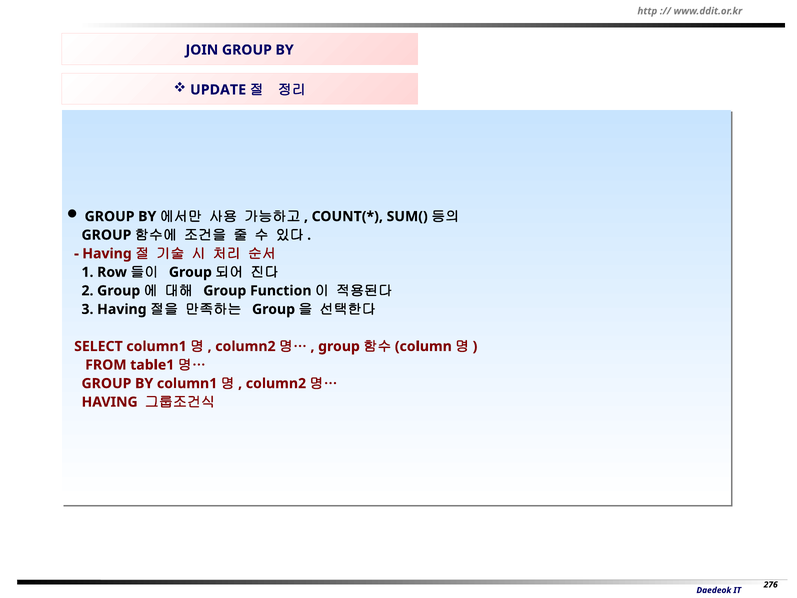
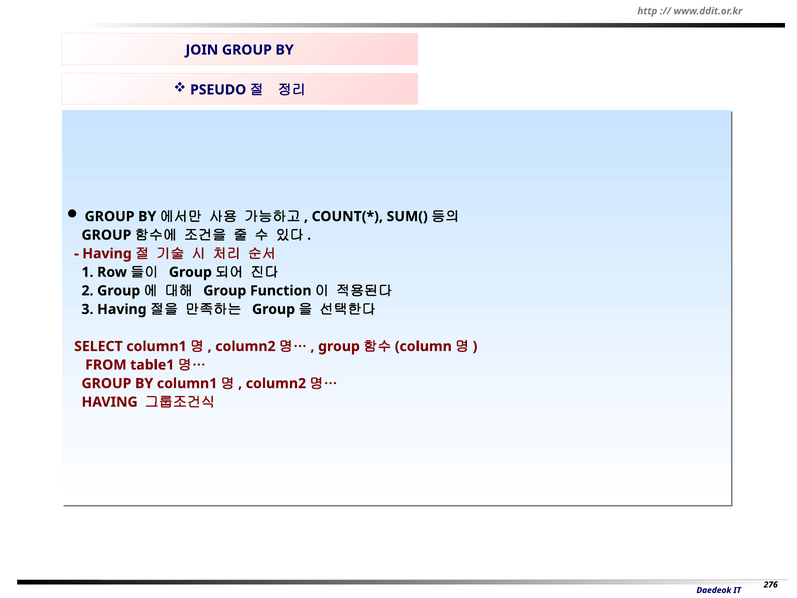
UPDATE: UPDATE -> PSEUDO
